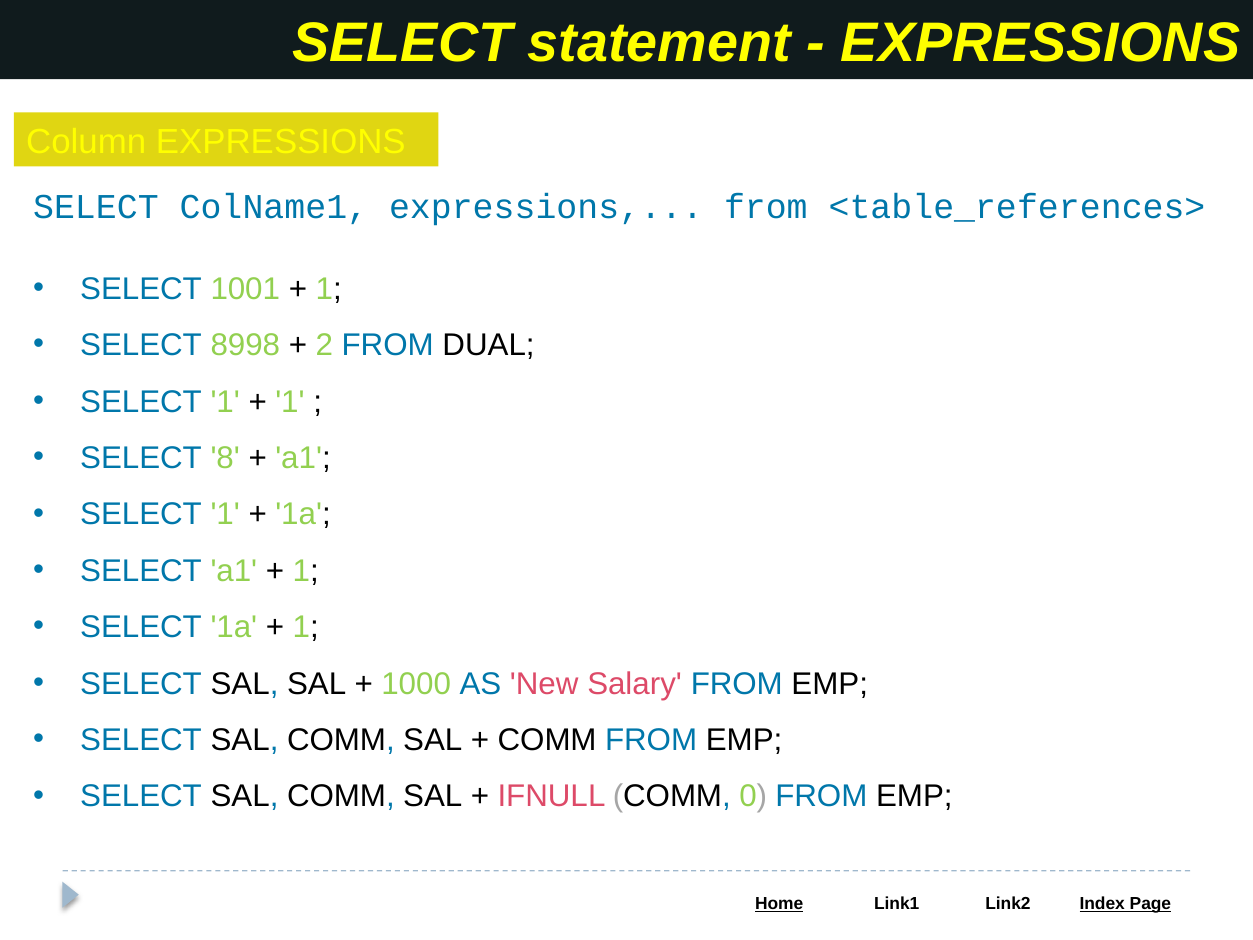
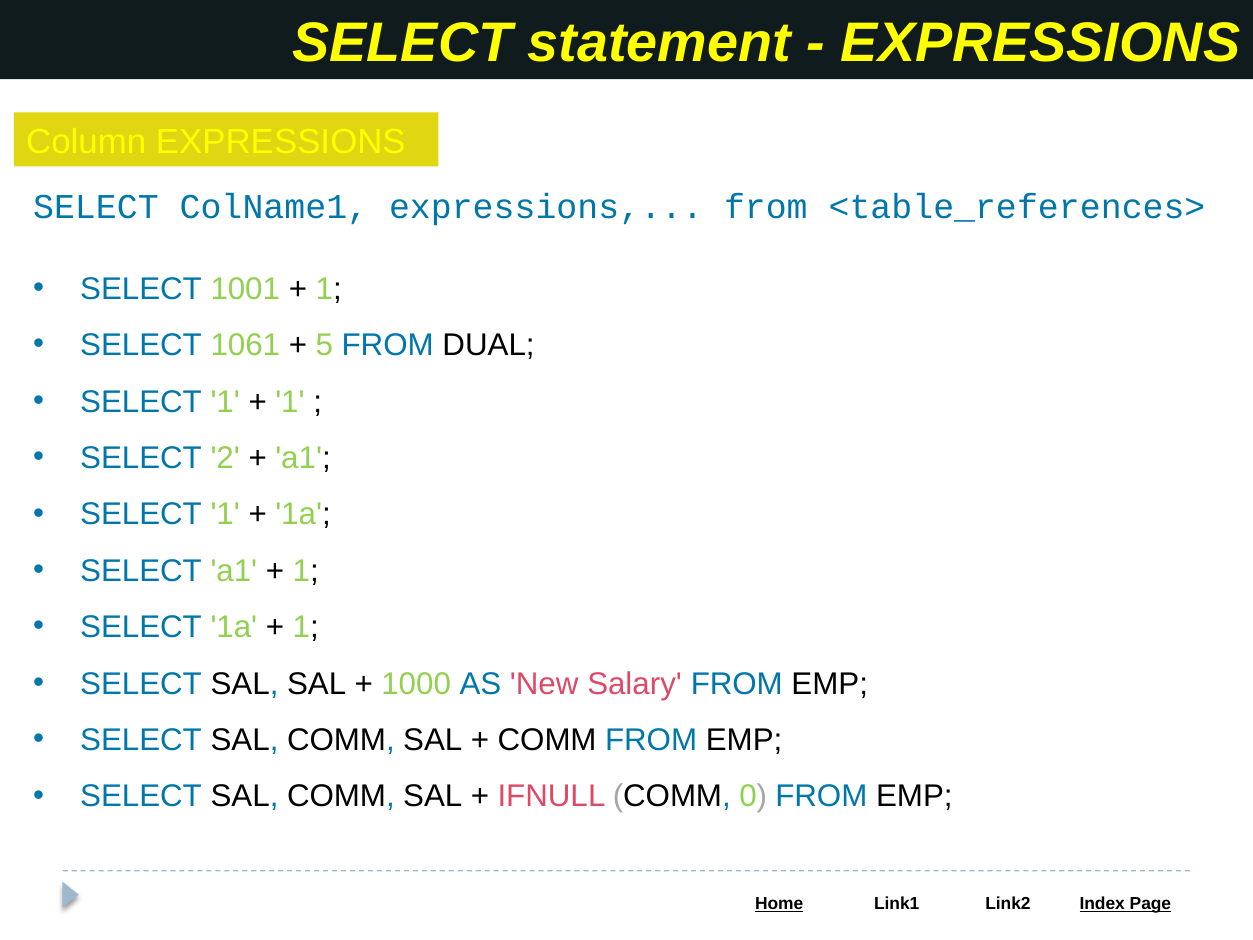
8998: 8998 -> 1061
2: 2 -> 5
8: 8 -> 2
